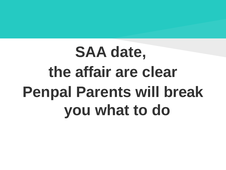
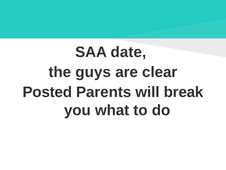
affair: affair -> guys
Penpal: Penpal -> Posted
